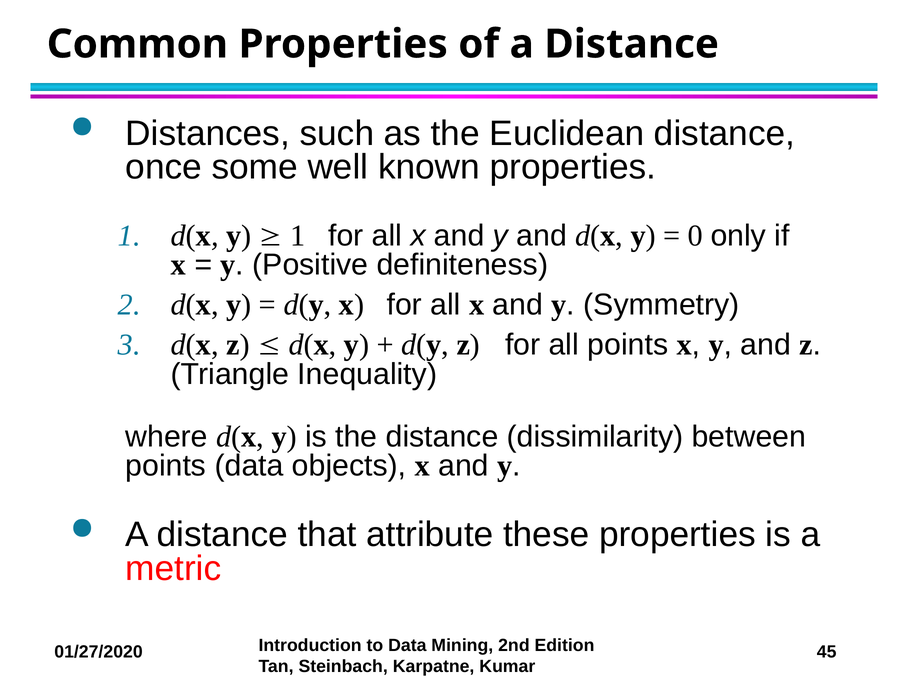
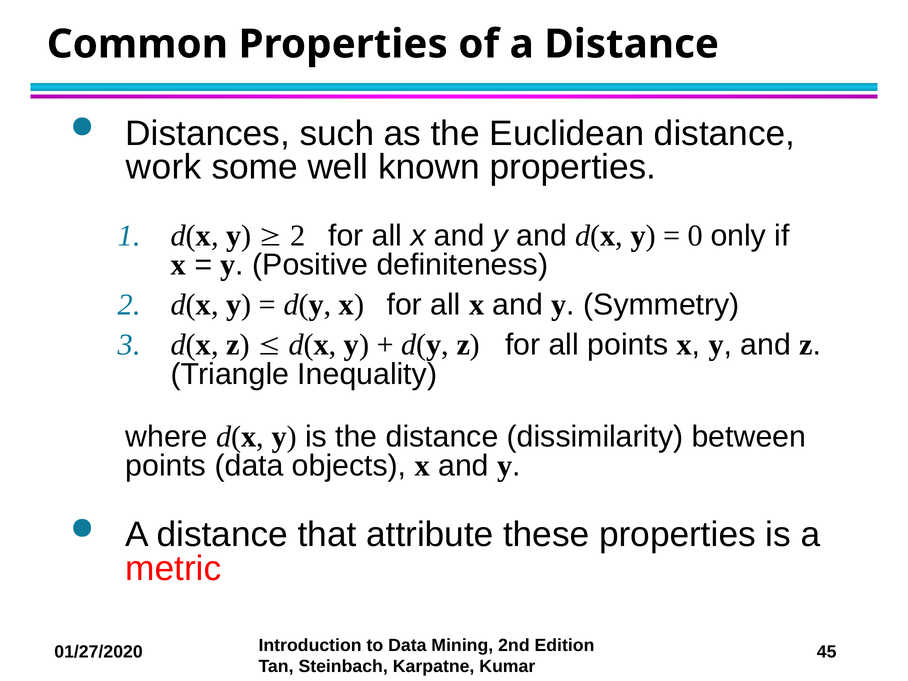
once: once -> work
1 at (298, 236): 1 -> 2
